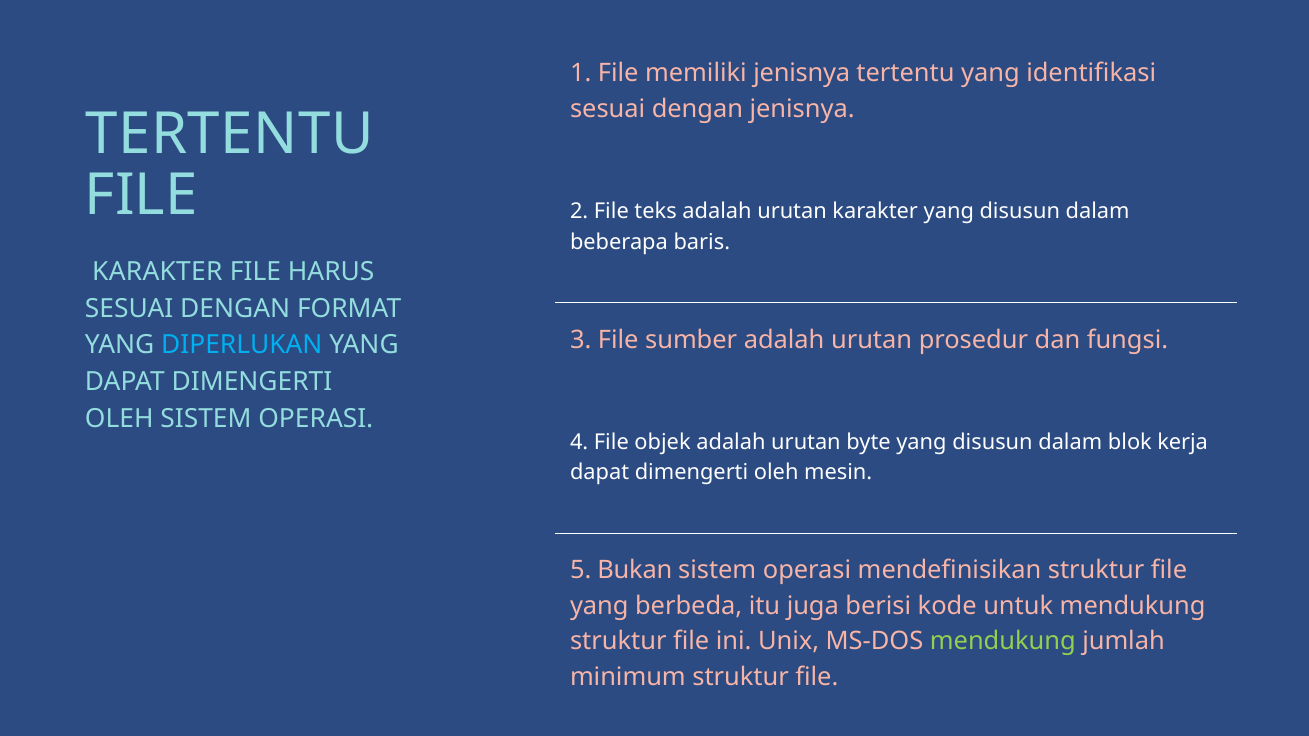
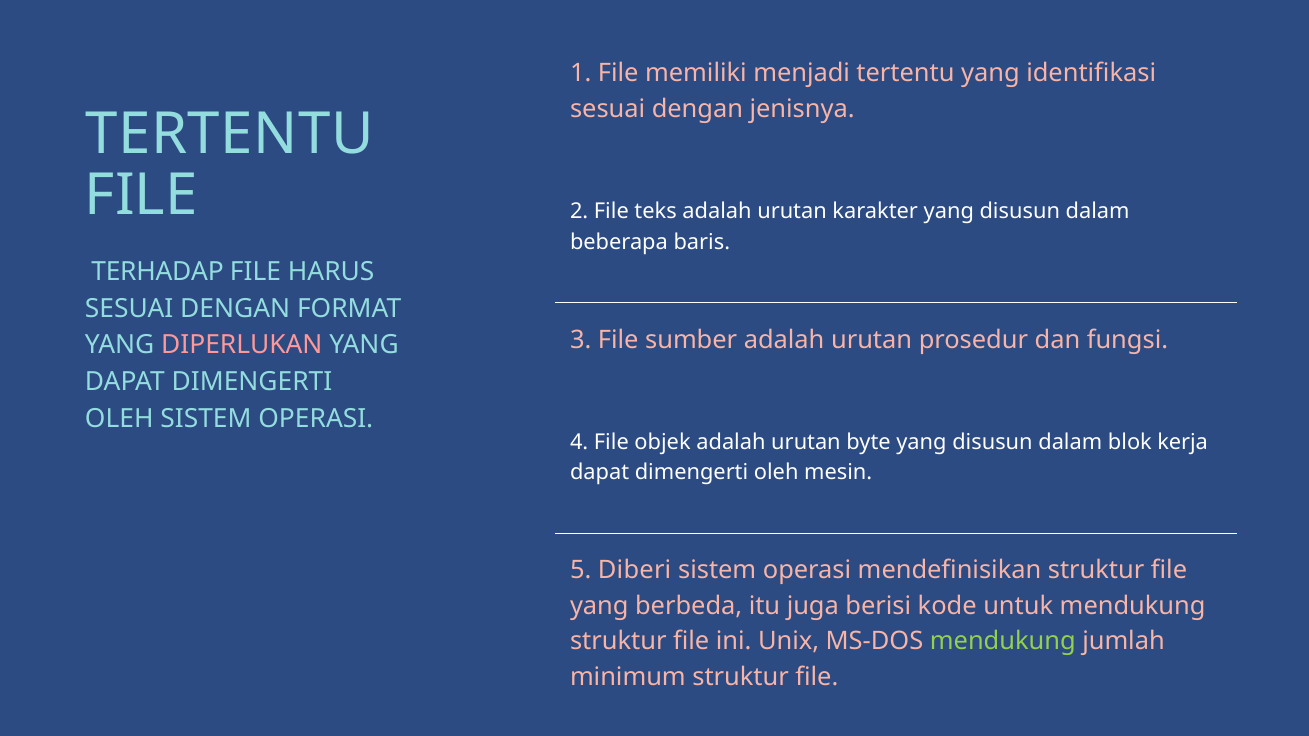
memiliki jenisnya: jenisnya -> menjadi
KARAKTER at (157, 272): KARAKTER -> TERHADAP
DIPERLUKAN colour: light blue -> pink
Bukan: Bukan -> Diberi
